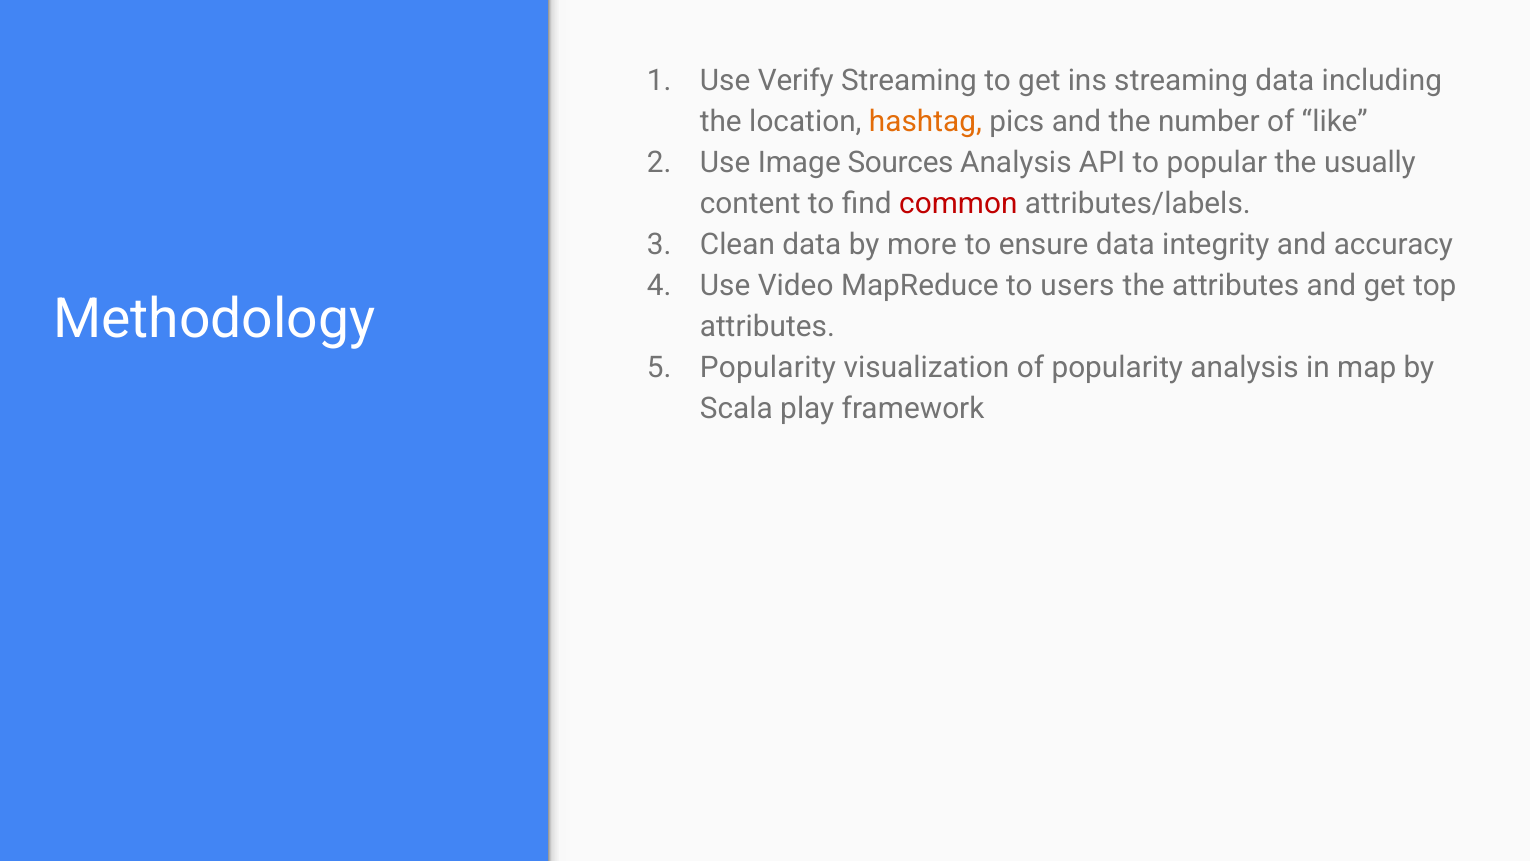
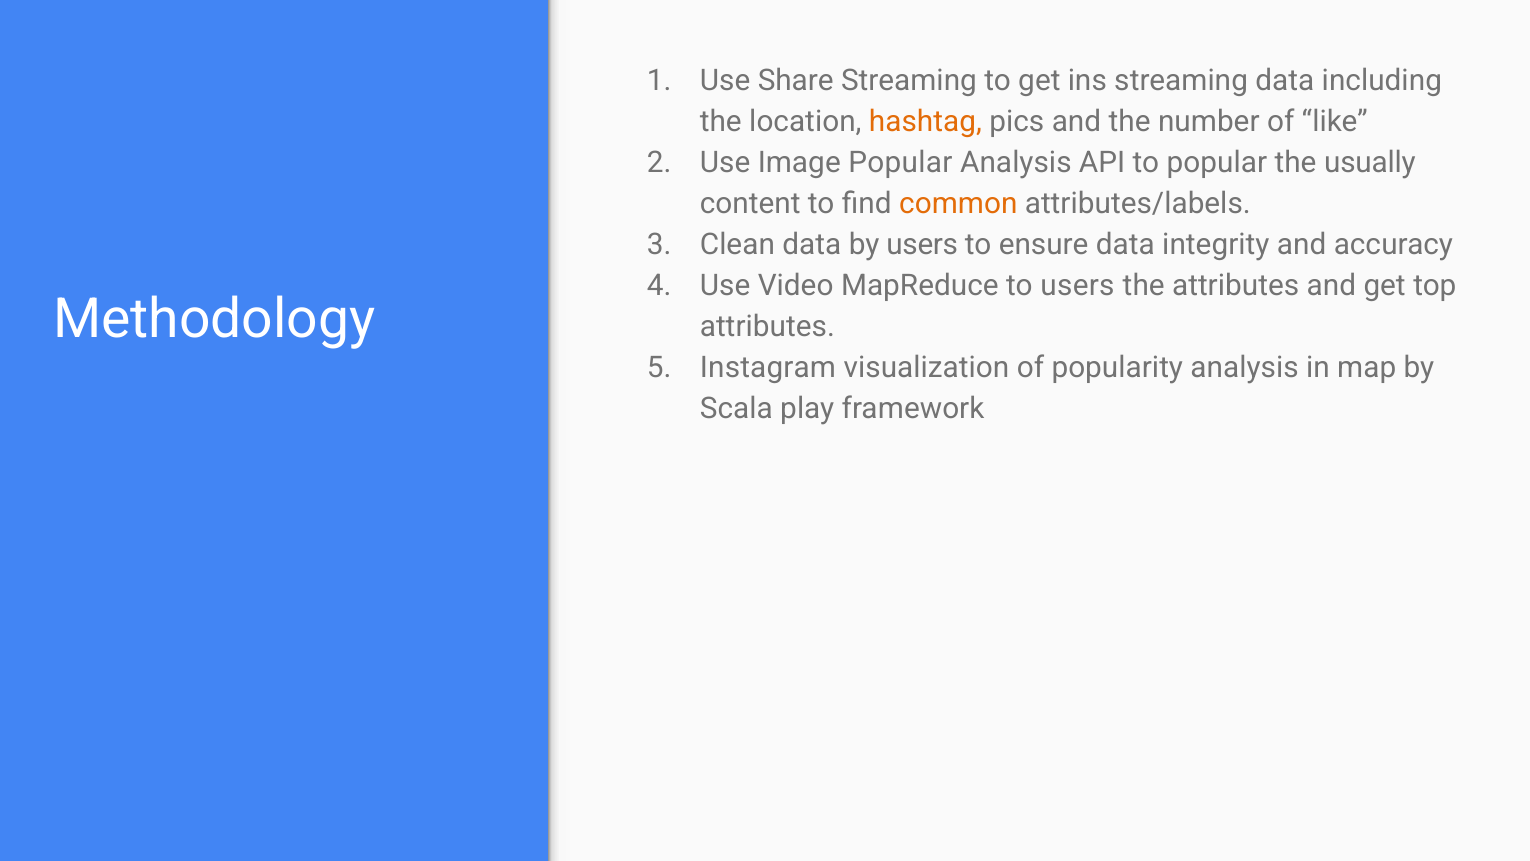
Verify: Verify -> Share
Image Sources: Sources -> Popular
common colour: red -> orange
by more: more -> users
Popularity at (768, 368): Popularity -> Instagram
